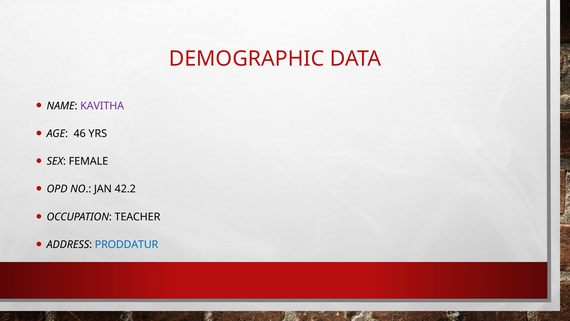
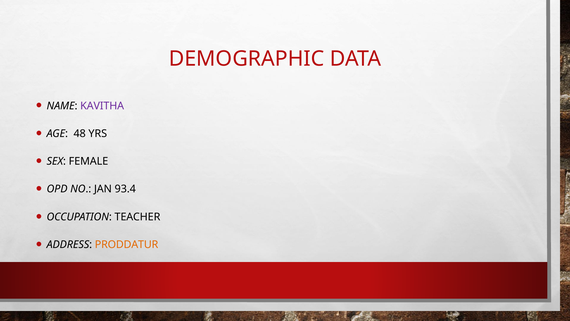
46: 46 -> 48
42.2: 42.2 -> 93.4
PRODDATUR colour: blue -> orange
